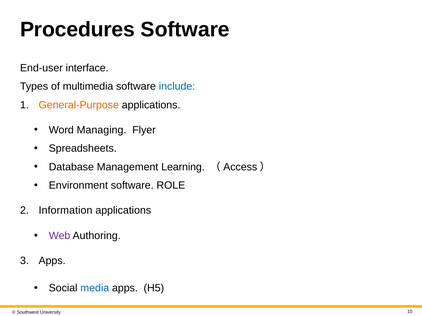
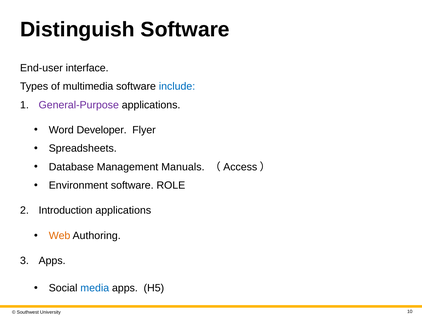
Procedures: Procedures -> Distinguish
General-Purpose colour: orange -> purple
Managing: Managing -> Developer
Learning: Learning -> Manuals
Information: Information -> Introduction
Web colour: purple -> orange
